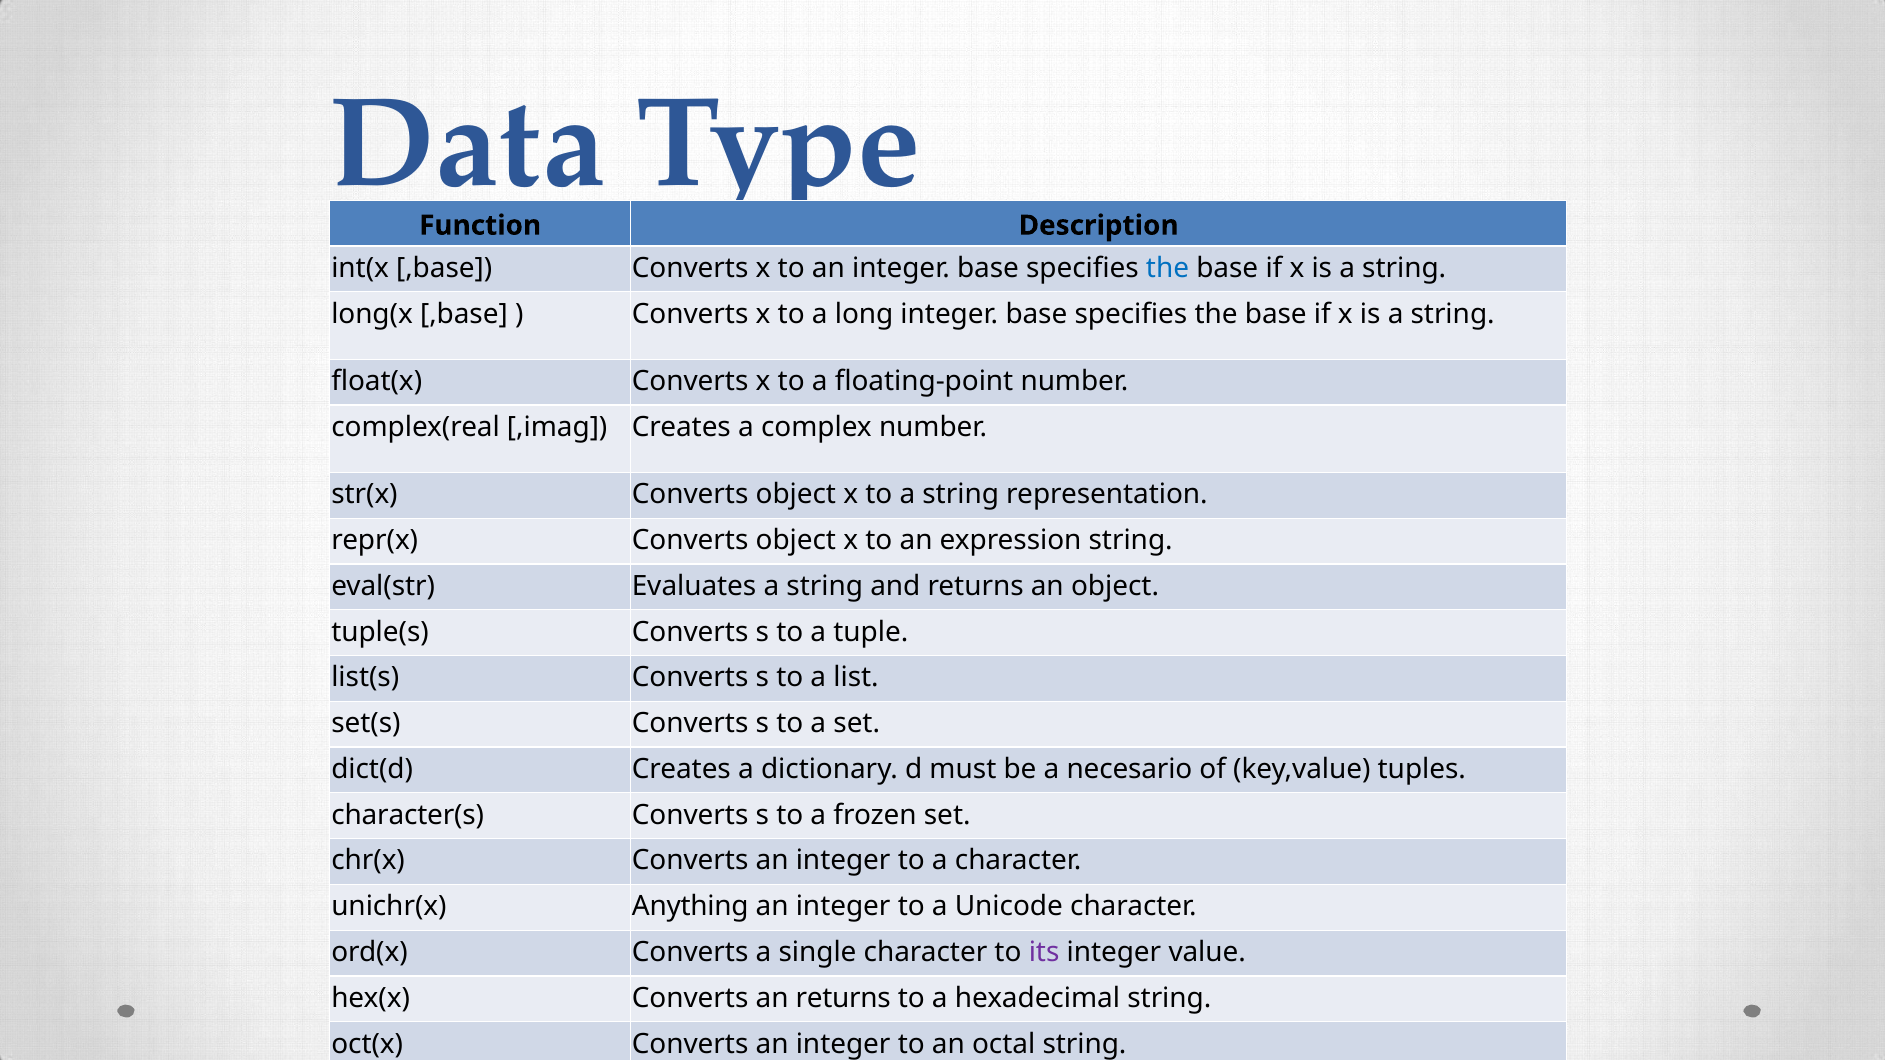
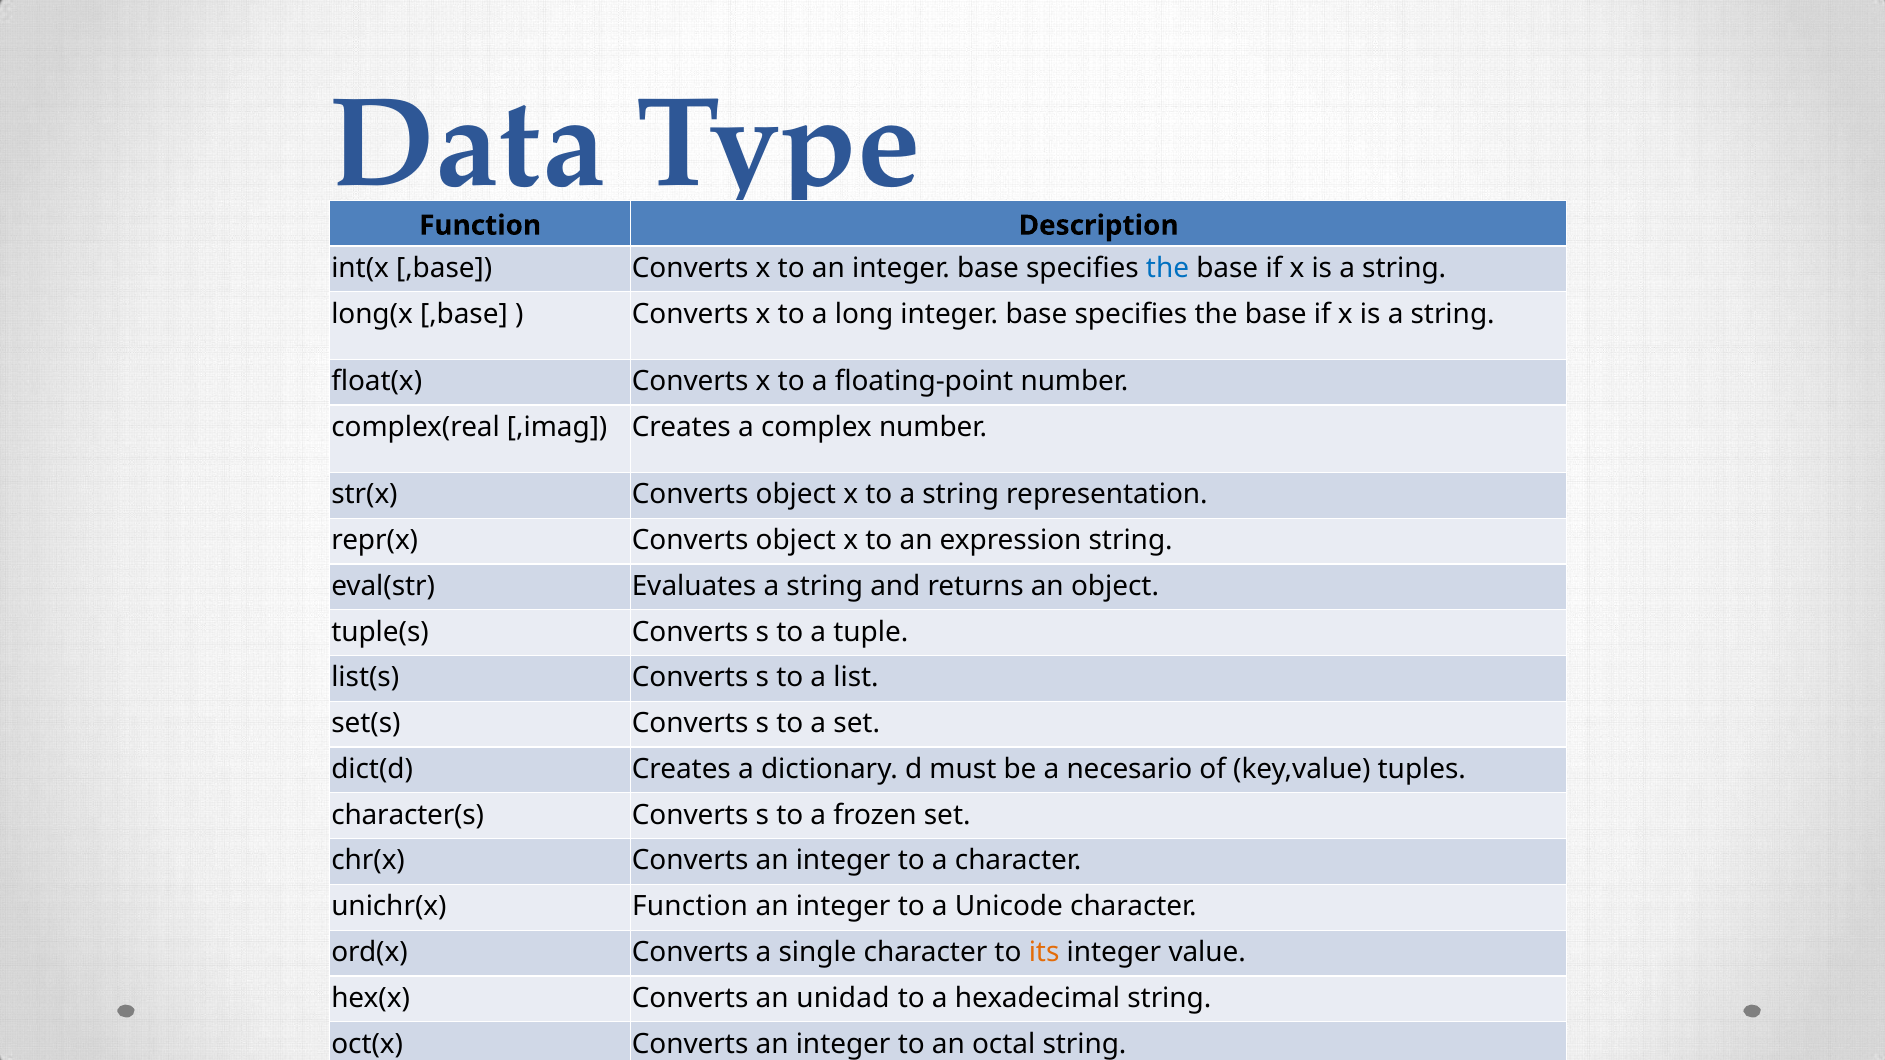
unichr(x Anything: Anything -> Function
its colour: purple -> orange
an returns: returns -> unidad
